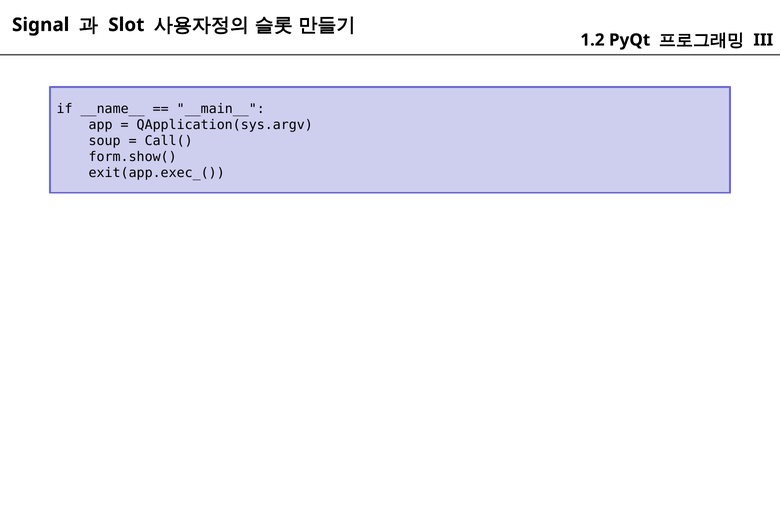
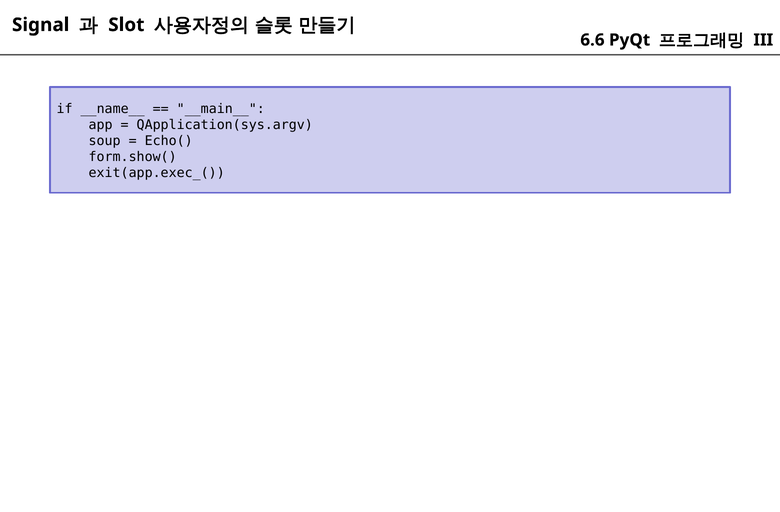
1.2: 1.2 -> 6.6
Call(: Call( -> Echo(
